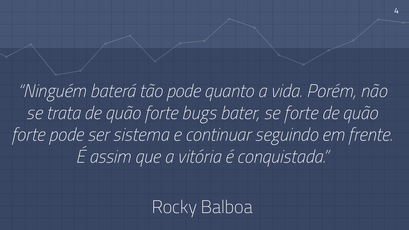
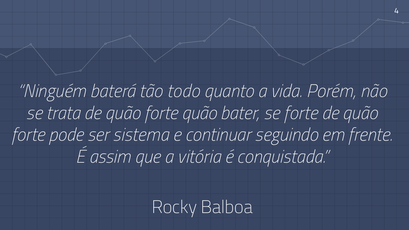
tão pode: pode -> todo
forte bugs: bugs -> quão
